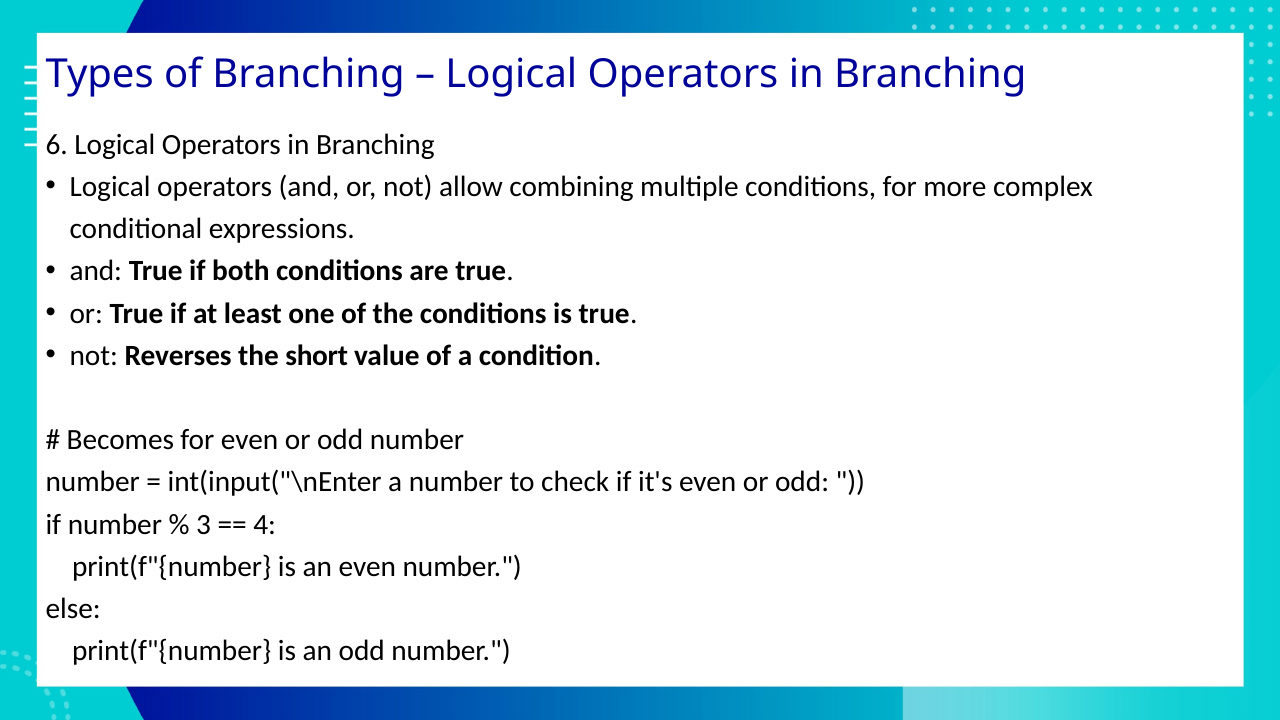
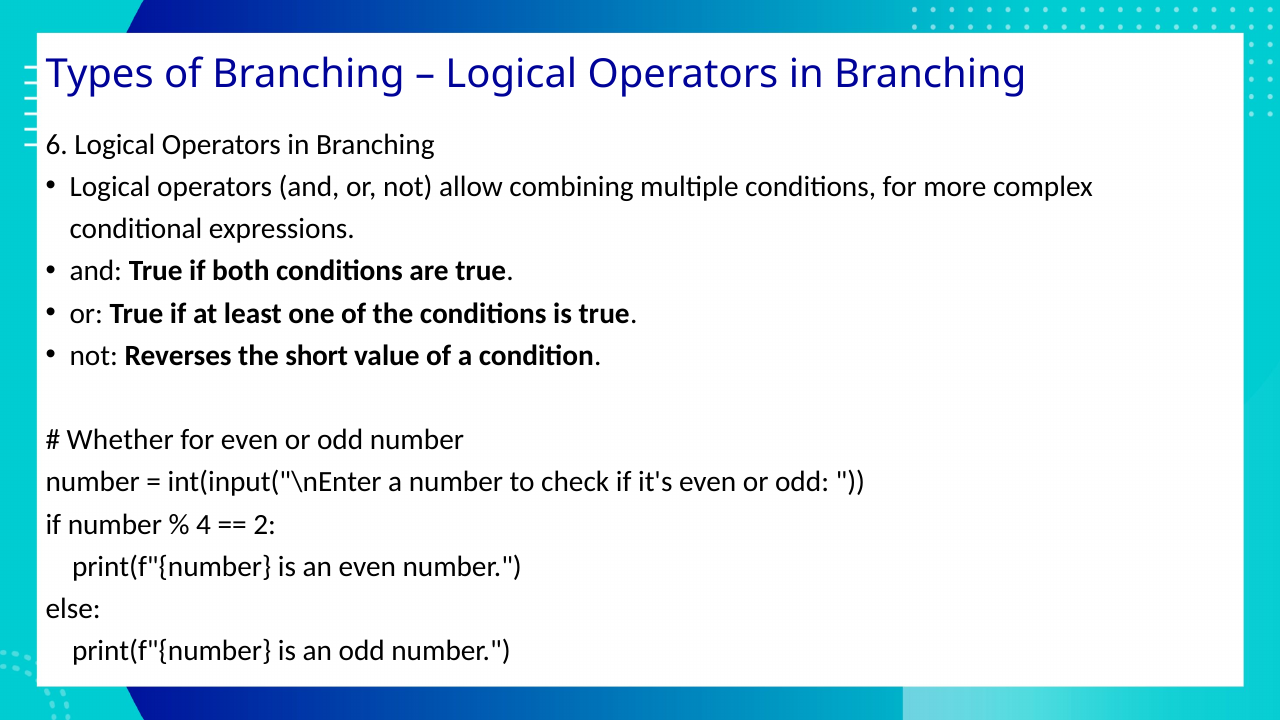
Becomes: Becomes -> Whether
3: 3 -> 4
4: 4 -> 2
